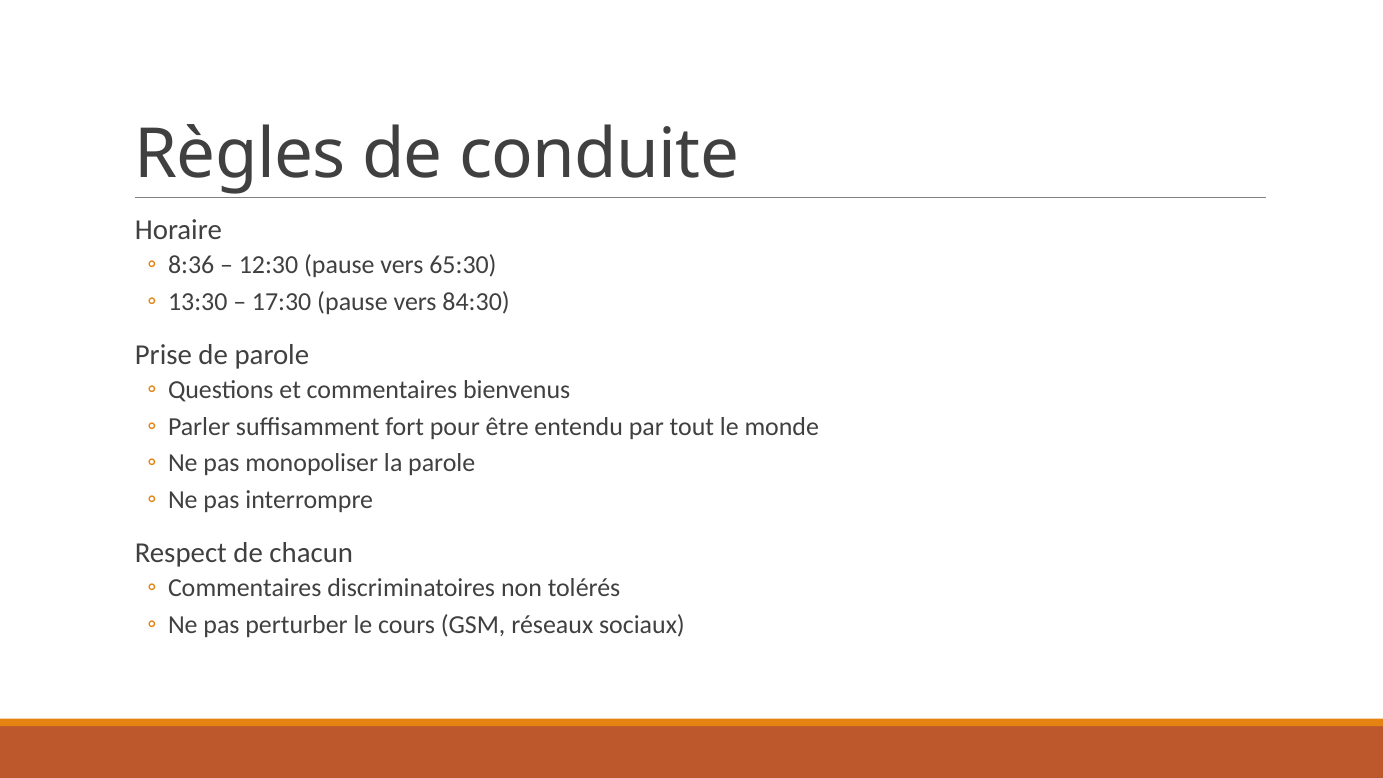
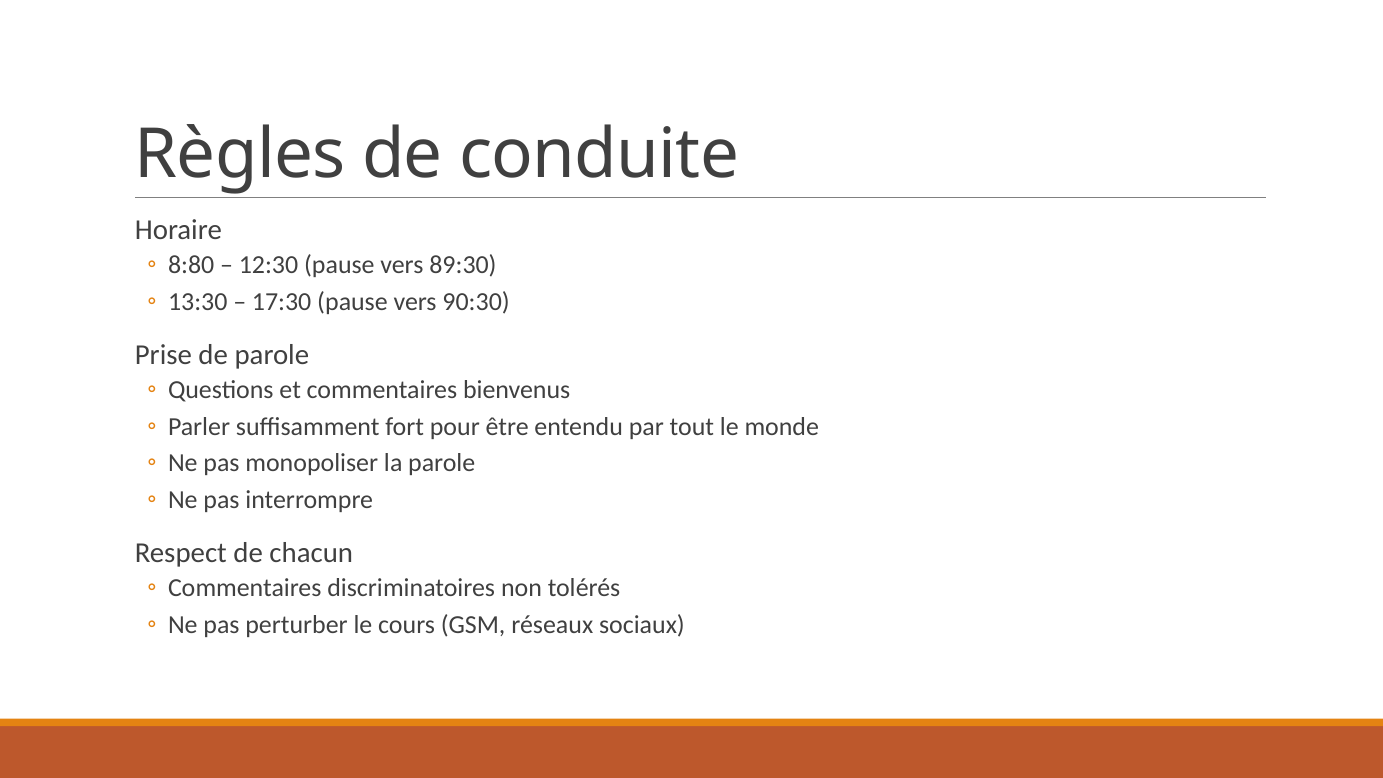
8:36: 8:36 -> 8:80
65:30: 65:30 -> 89:30
84:30: 84:30 -> 90:30
